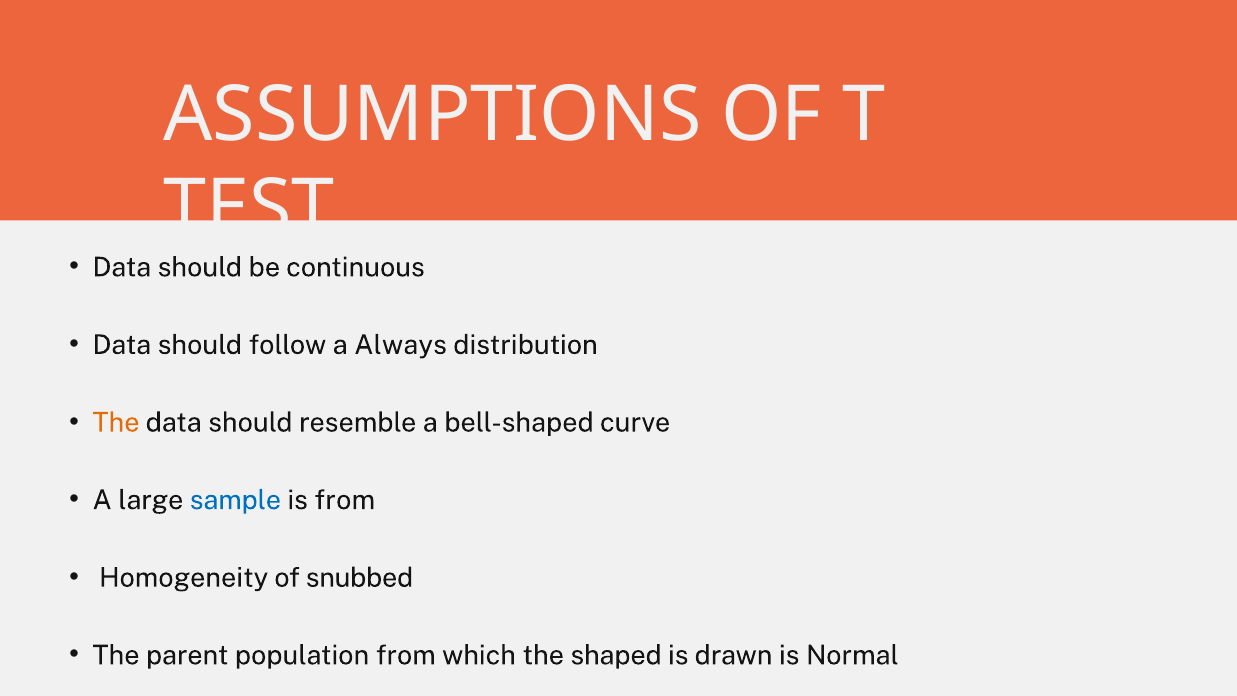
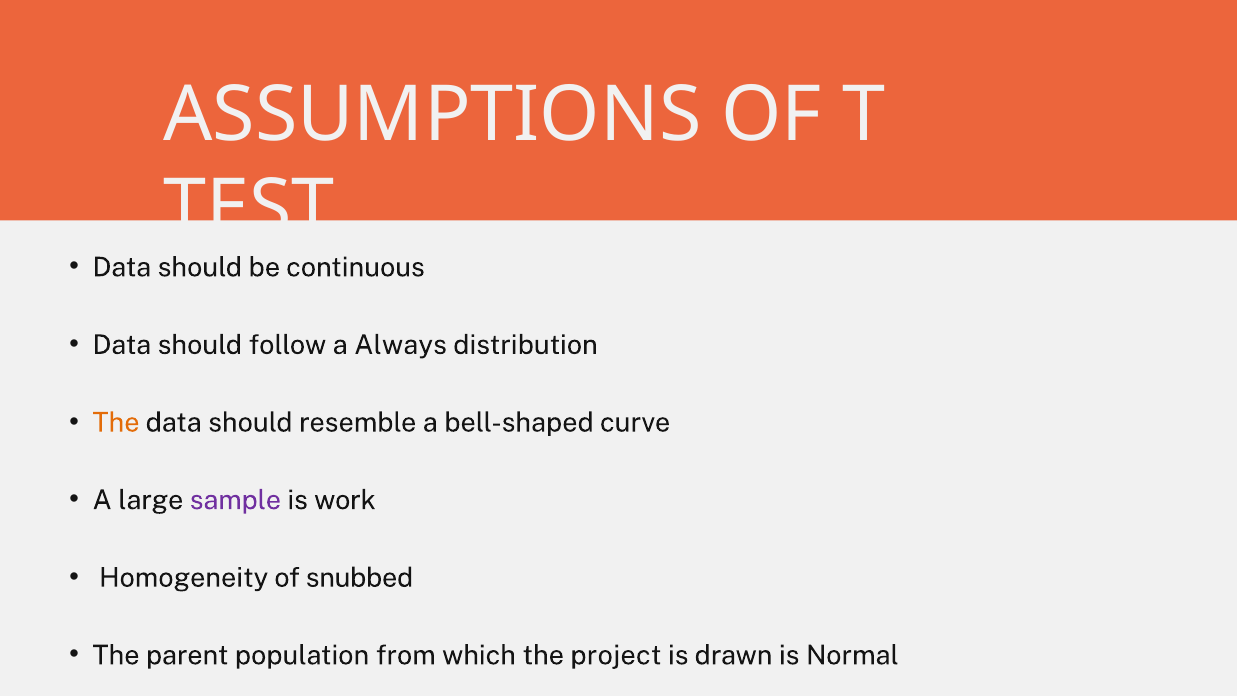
sample colour: blue -> purple
is from: from -> work
shaped: shaped -> project
